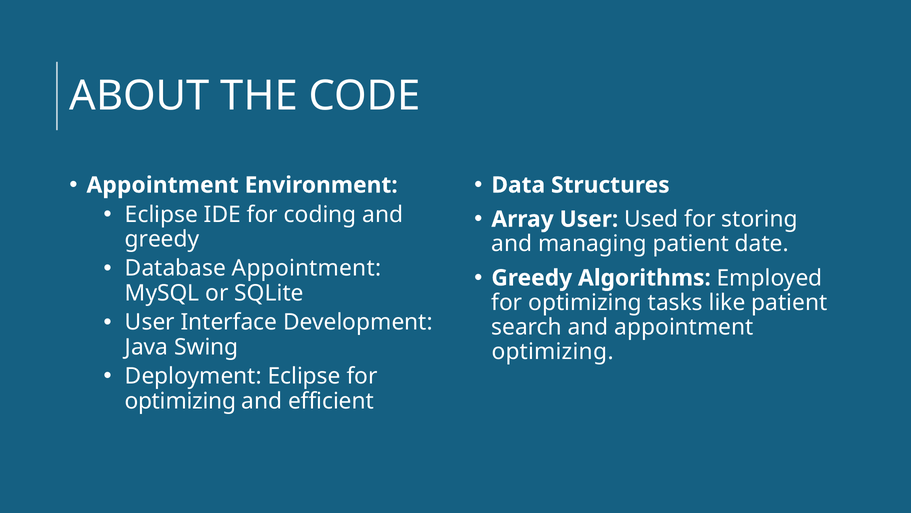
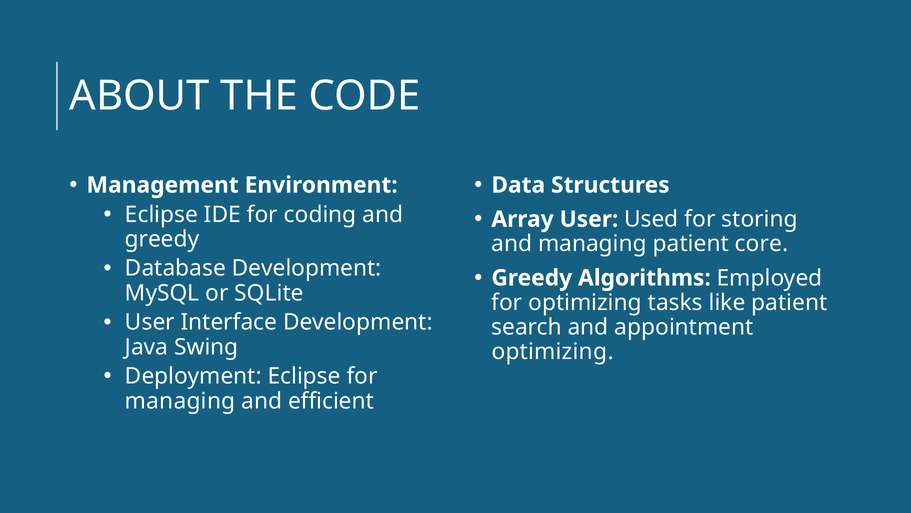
Appointment at (163, 185): Appointment -> Management
date: date -> core
Database Appointment: Appointment -> Development
optimizing at (180, 401): optimizing -> managing
